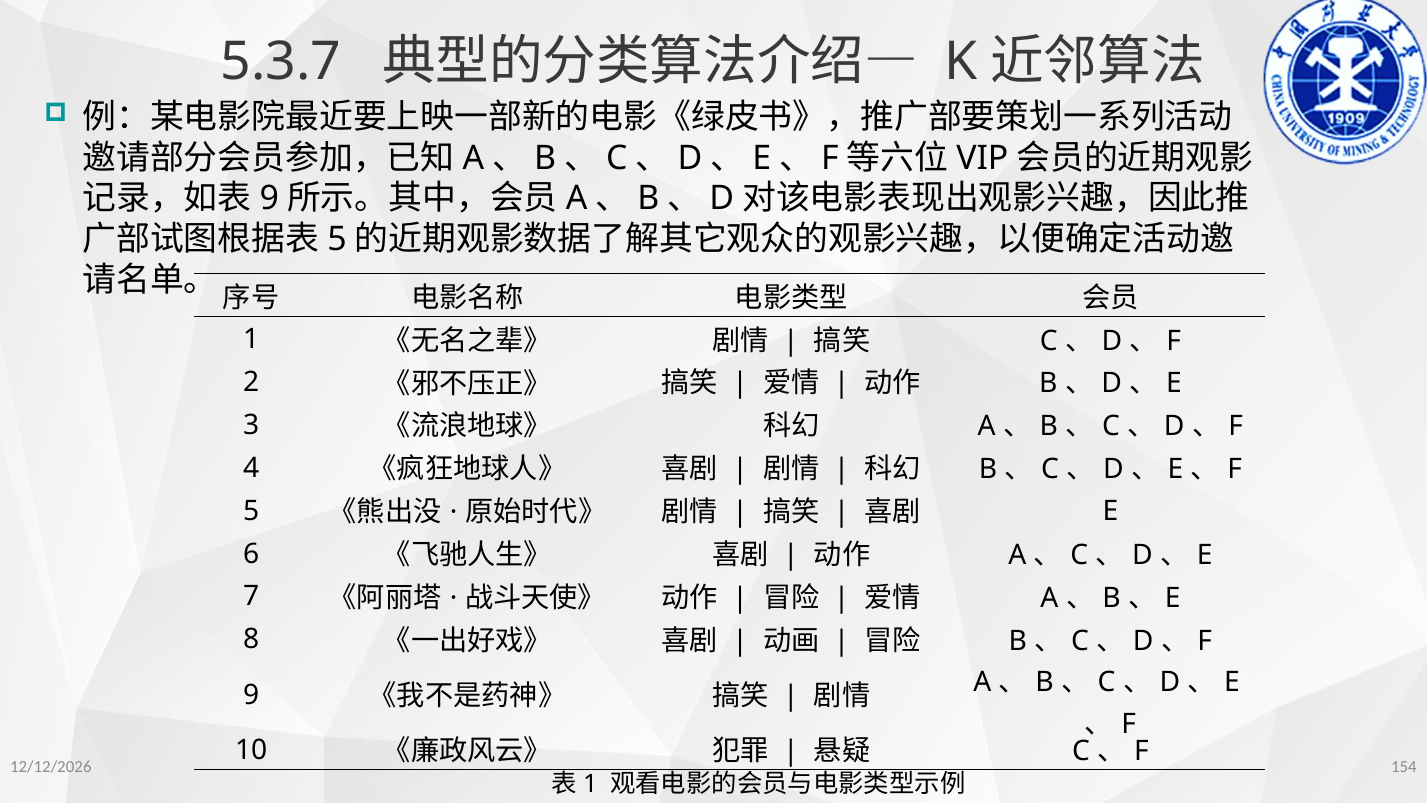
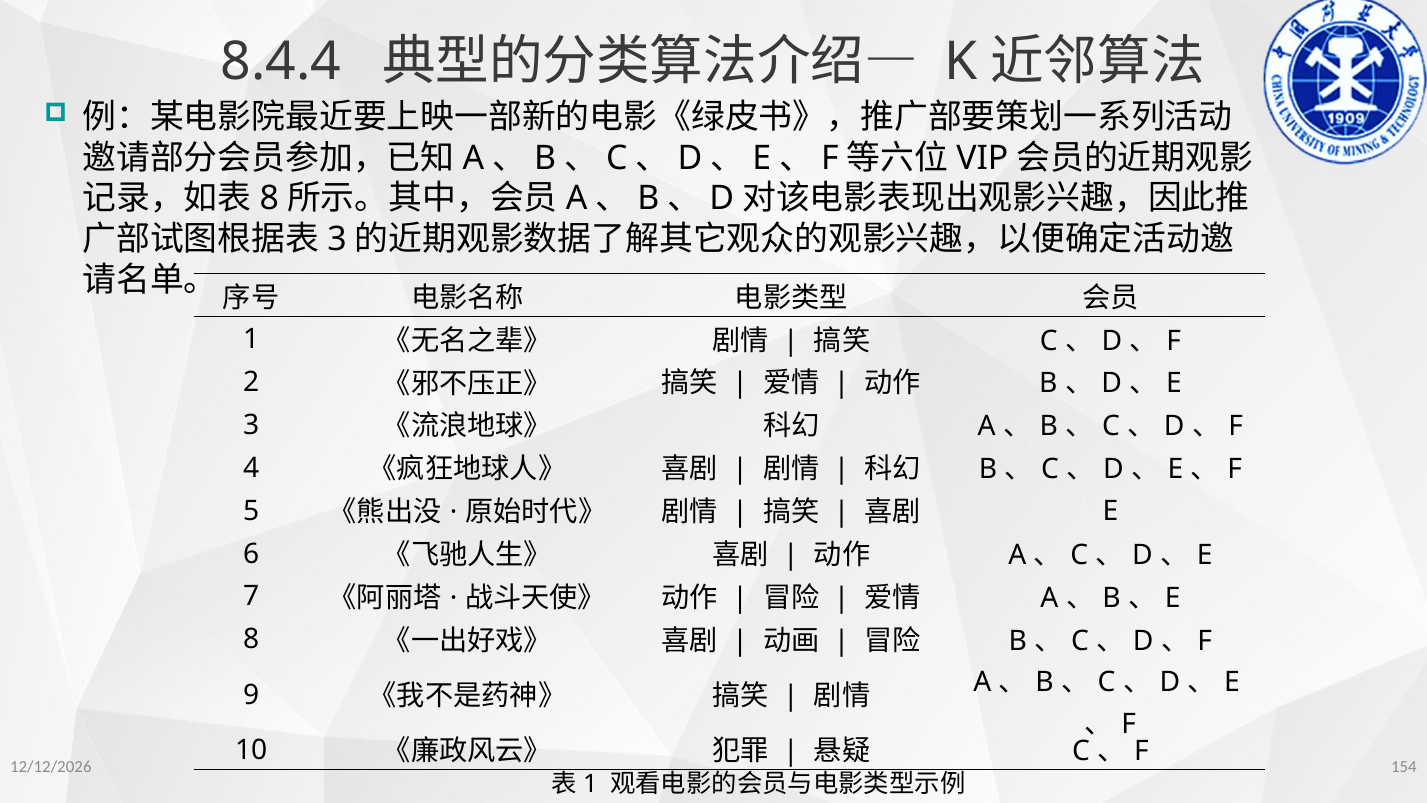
5.3.7: 5.3.7 -> 8.4.4
9 at (269, 199): 9 -> 8
5 at (337, 239): 5 -> 3
